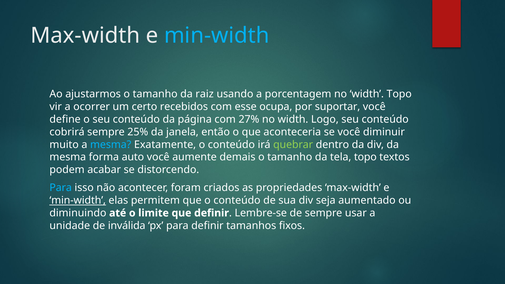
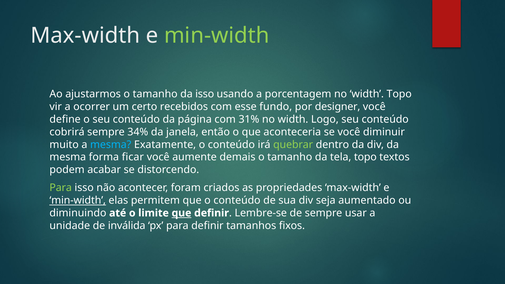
min-width at (217, 35) colour: light blue -> light green
da raiz: raiz -> isso
ocupa: ocupa -> fundo
suportar: suportar -> designer
27%: 27% -> 31%
25%: 25% -> 34%
auto: auto -> ficar
Para at (61, 188) colour: light blue -> light green
que at (181, 213) underline: none -> present
